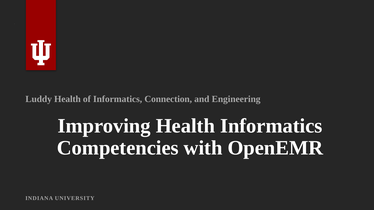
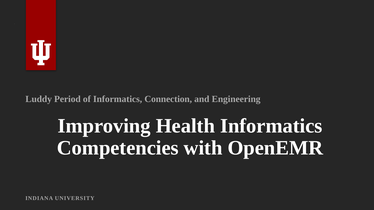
Luddy Health: Health -> Period
